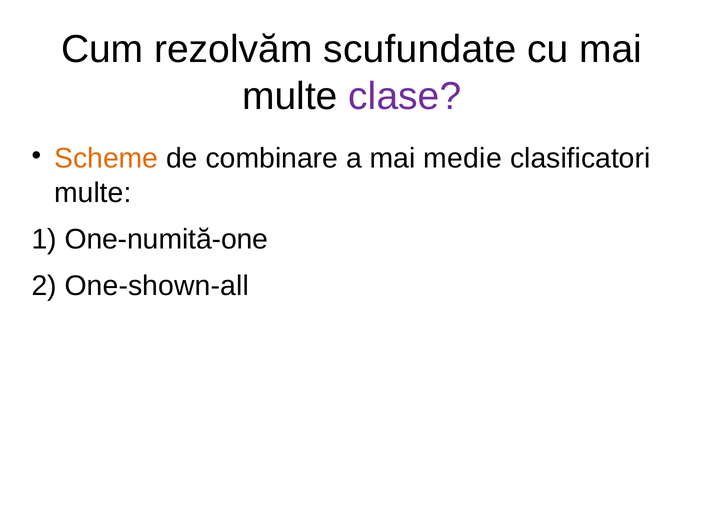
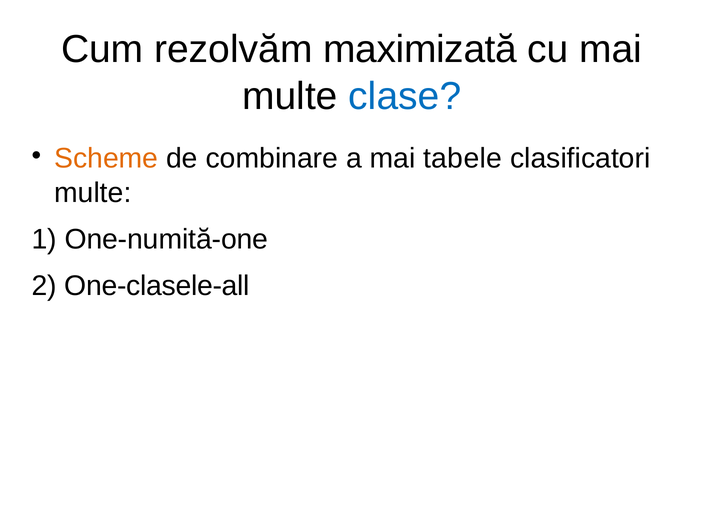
scufundate: scufundate -> maximizată
clase colour: purple -> blue
medie: medie -> tabele
One-shown-all: One-shown-all -> One-clasele-all
